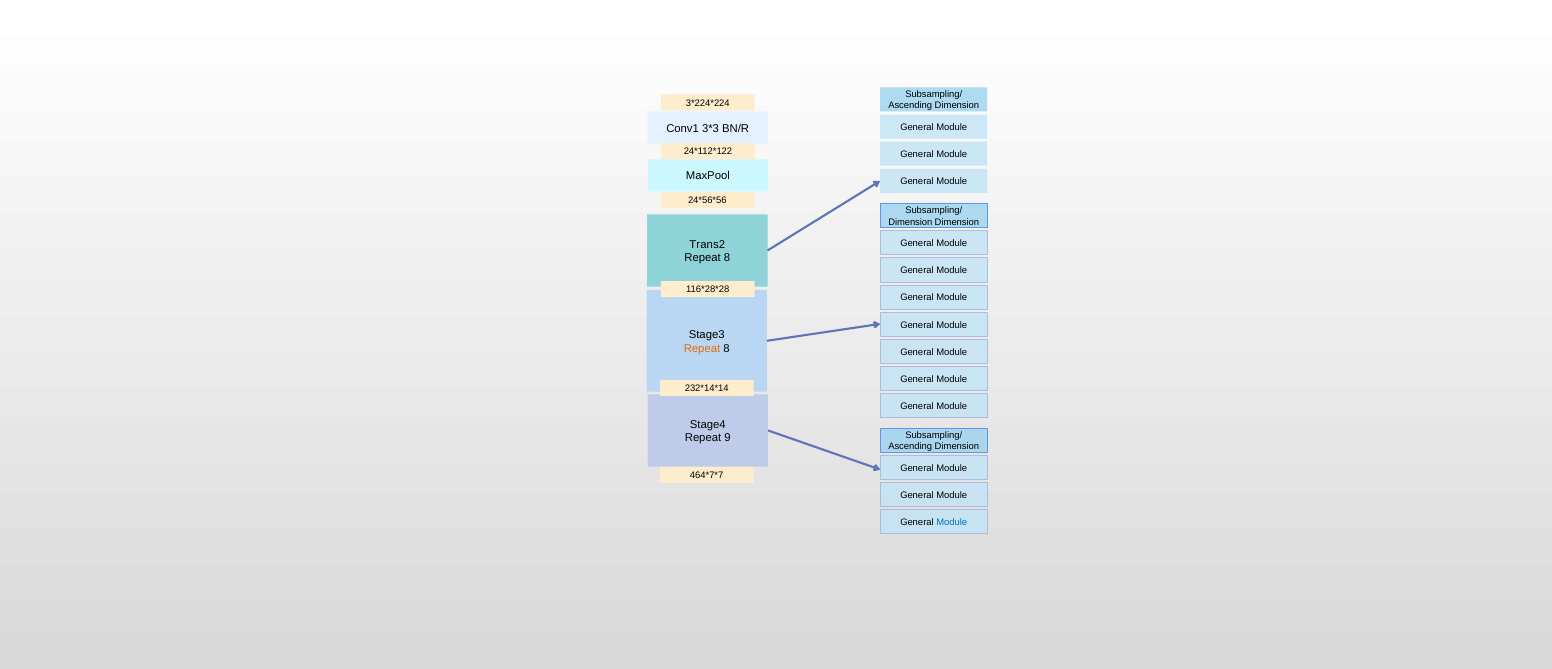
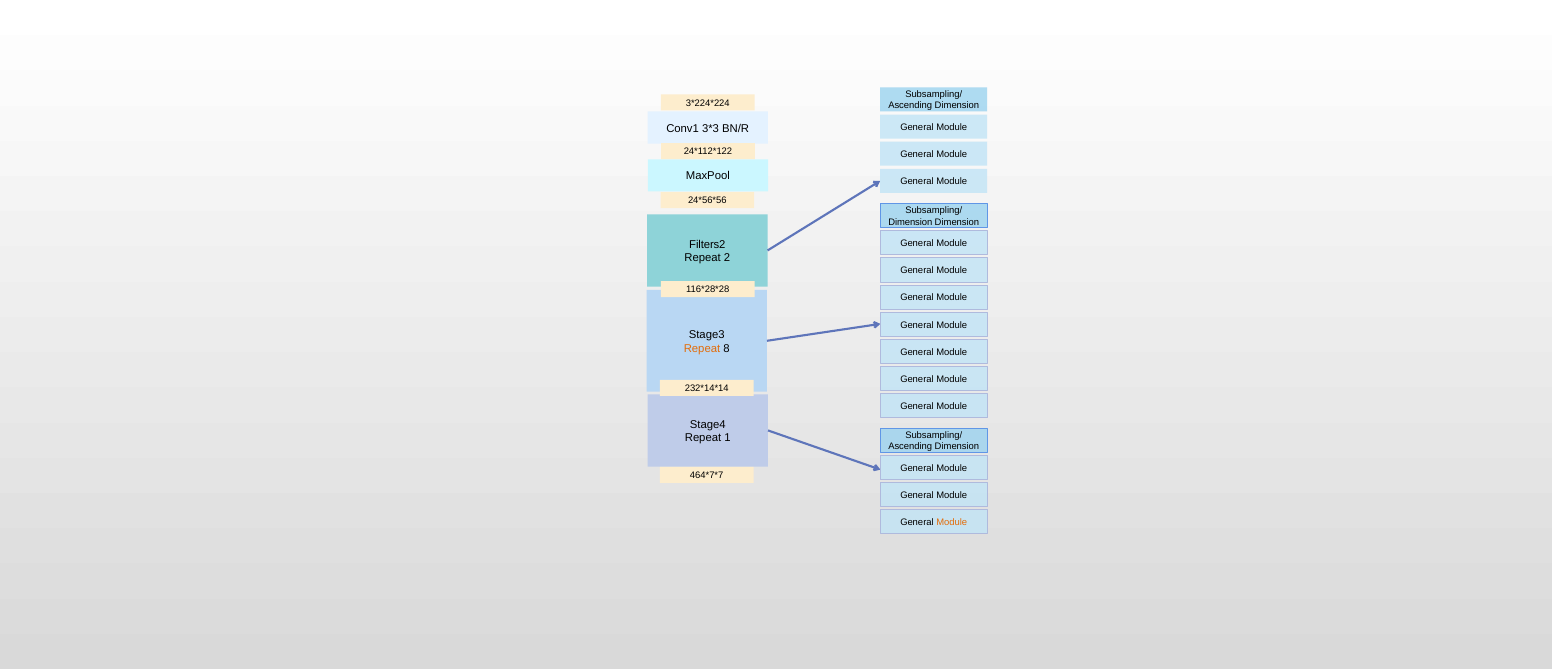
Trans2: Trans2 -> Filters2
8 at (727, 258): 8 -> 2
9: 9 -> 1
Module at (952, 523) colour: blue -> orange
